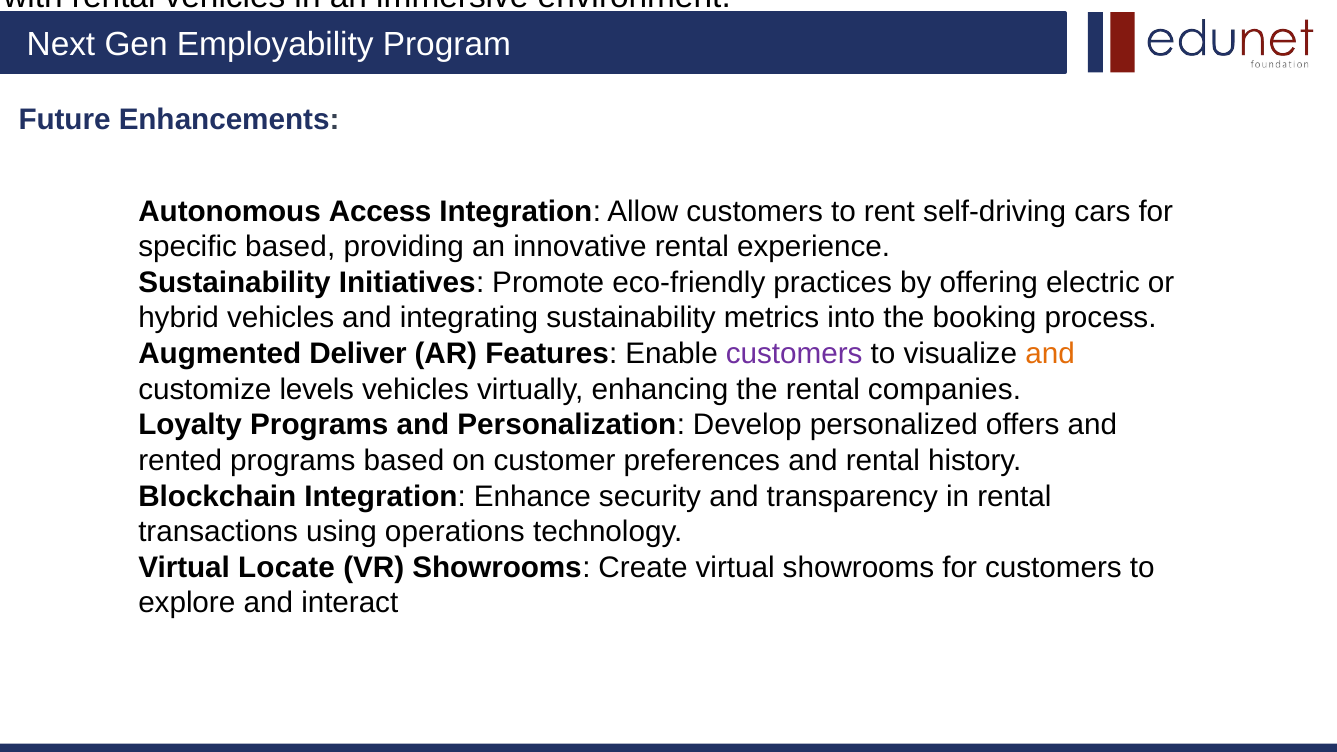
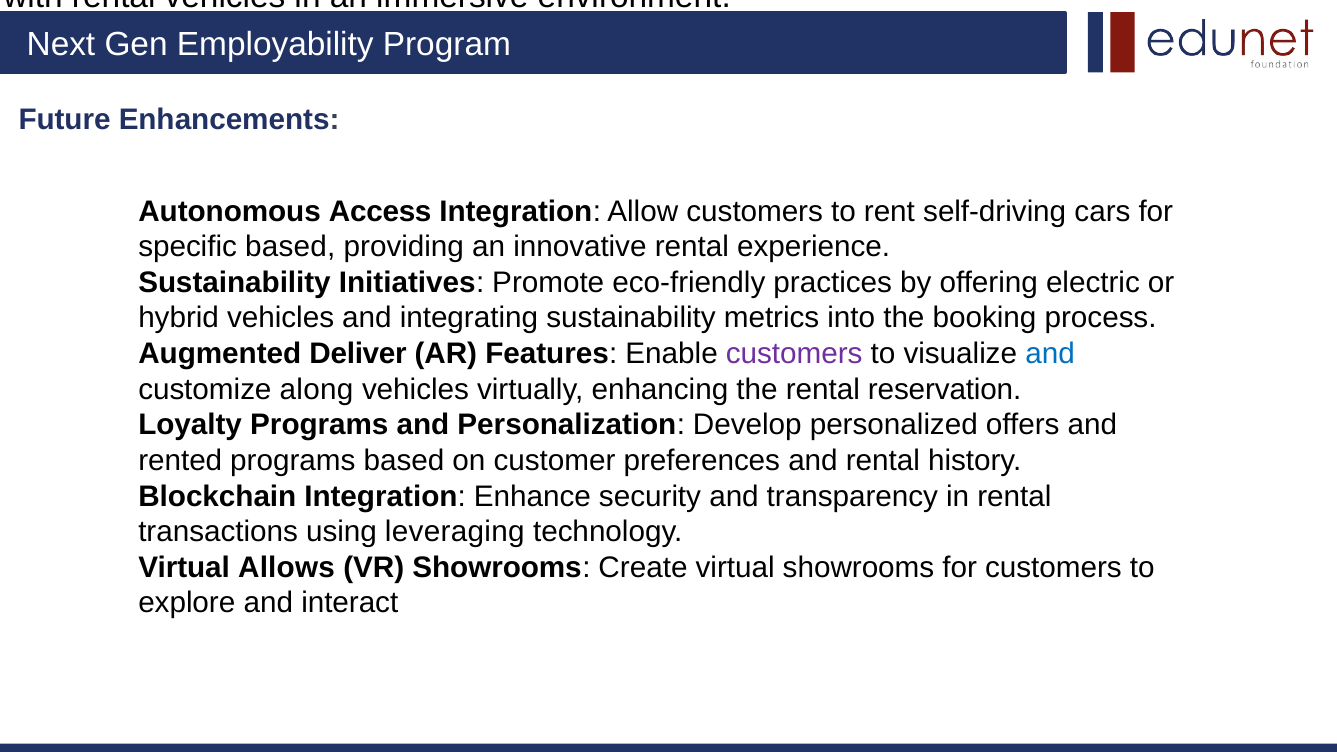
and at (1050, 354) colour: orange -> blue
levels: levels -> along
companies: companies -> reservation
operations: operations -> leveraging
Locate: Locate -> Allows
